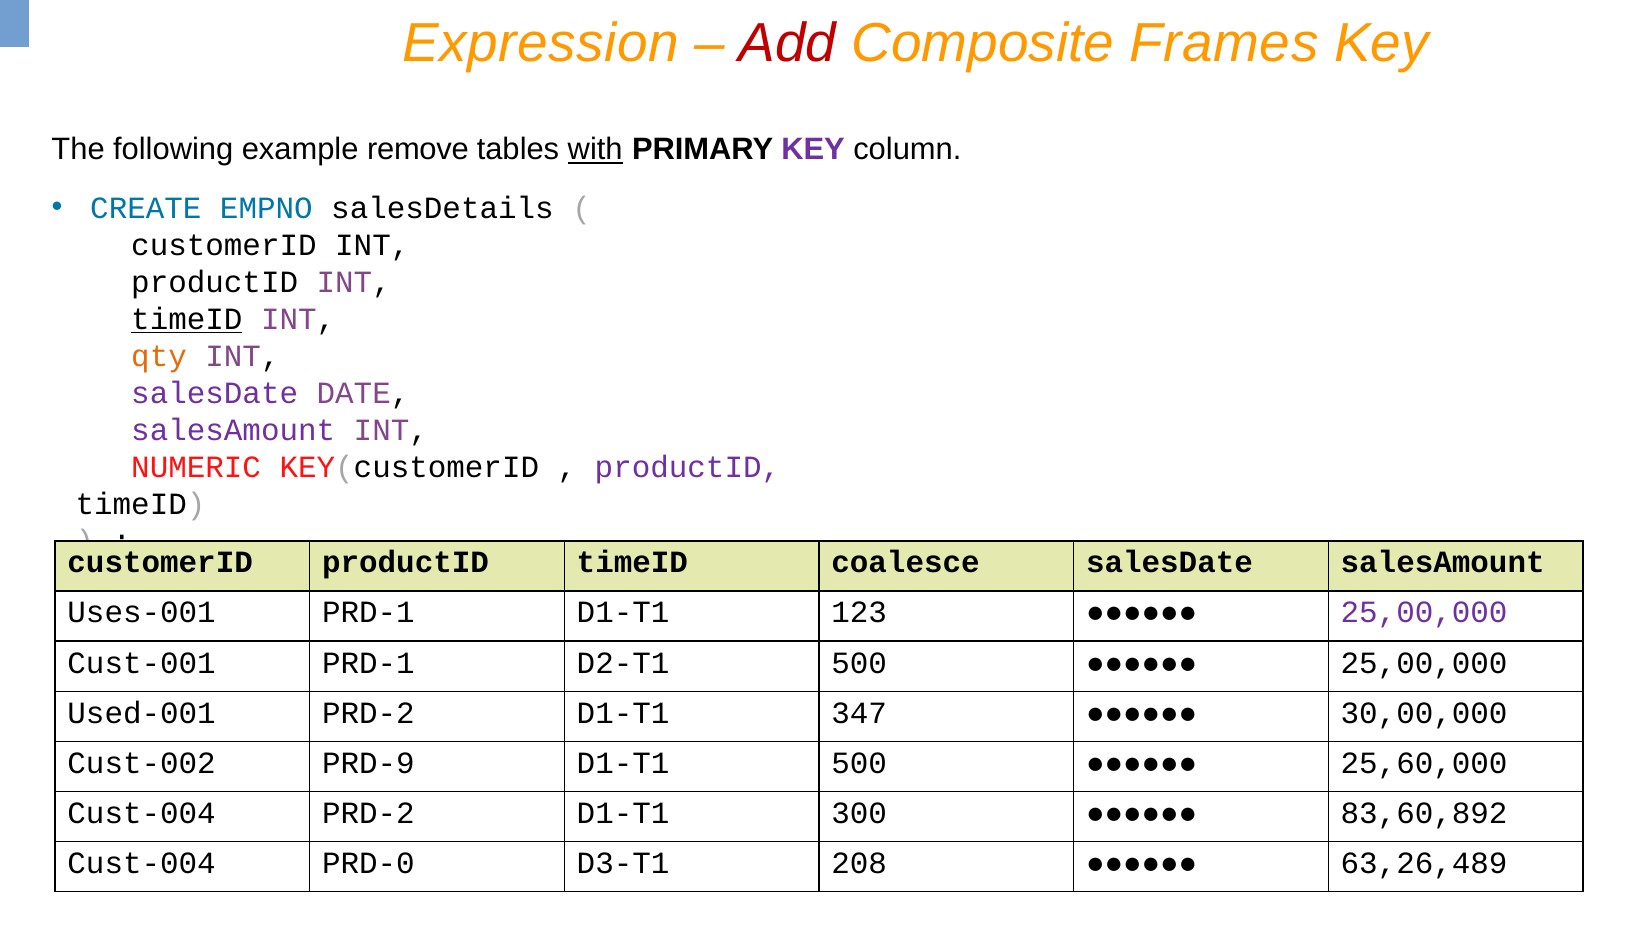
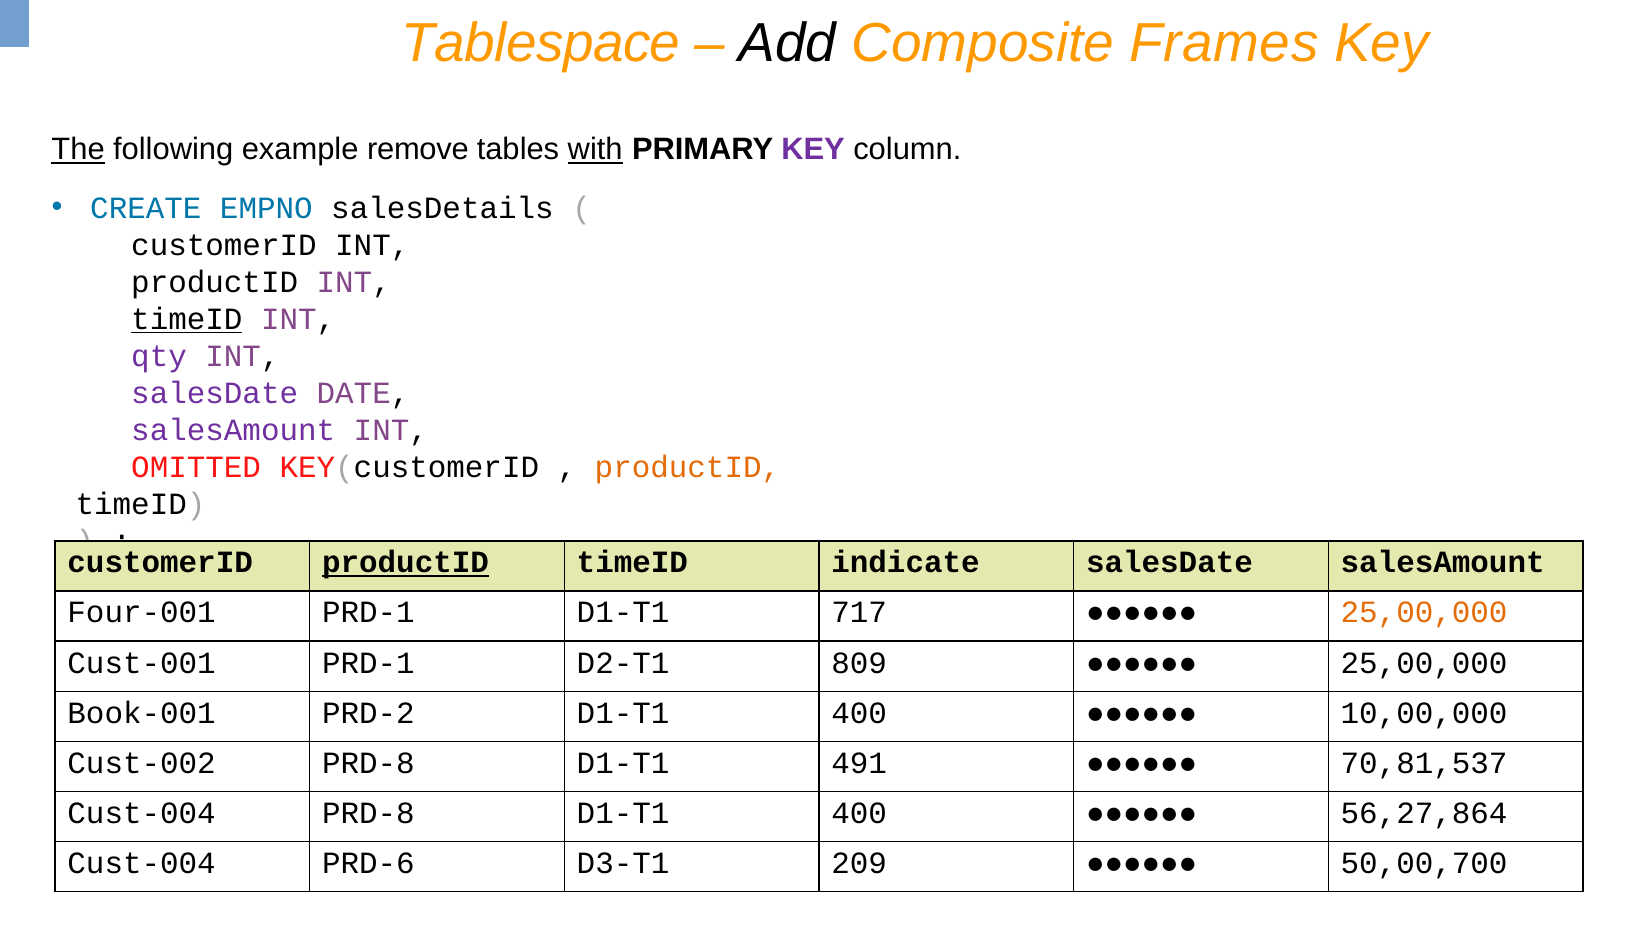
Expression: Expression -> Tablespace
Add colour: red -> black
The underline: none -> present
qty colour: orange -> purple
NUMERIC: NUMERIC -> OMITTED
productID at (687, 468) colour: purple -> orange
productID at (406, 563) underline: none -> present
coalesce: coalesce -> indicate
Uses-001: Uses-001 -> Four-001
123: 123 -> 717
25,00,000 at (1424, 613) colour: purple -> orange
D2-T1 500: 500 -> 809
Used-001: Used-001 -> Book-001
PRD-2 D1-T1 347: 347 -> 400
30,00,000: 30,00,000 -> 10,00,000
Cust-002 PRD-9: PRD-9 -> PRD-8
D1-T1 500: 500 -> 491
25,60,000: 25,60,000 -> 70,81,537
Cust-004 PRD-2: PRD-2 -> PRD-8
300 at (859, 813): 300 -> 400
83,60,892: 83,60,892 -> 56,27,864
PRD-0: PRD-0 -> PRD-6
208: 208 -> 209
63,26,489: 63,26,489 -> 50,00,700
